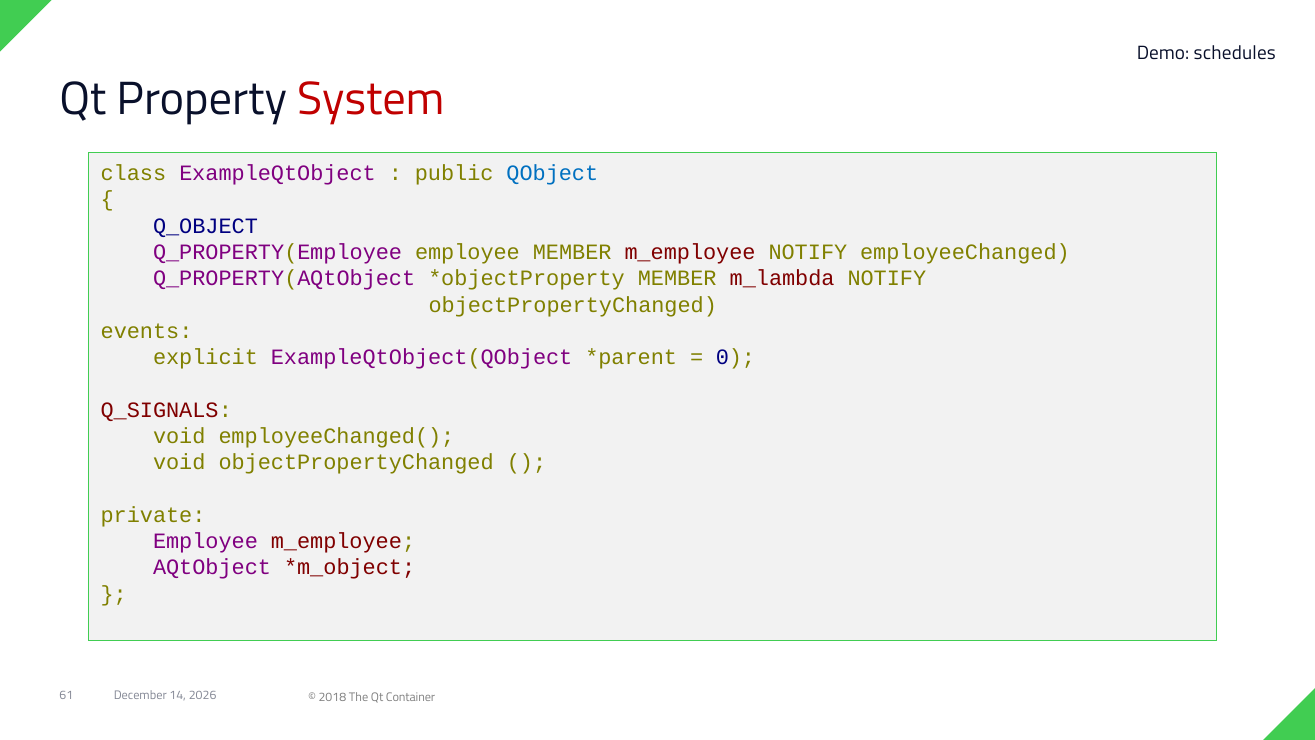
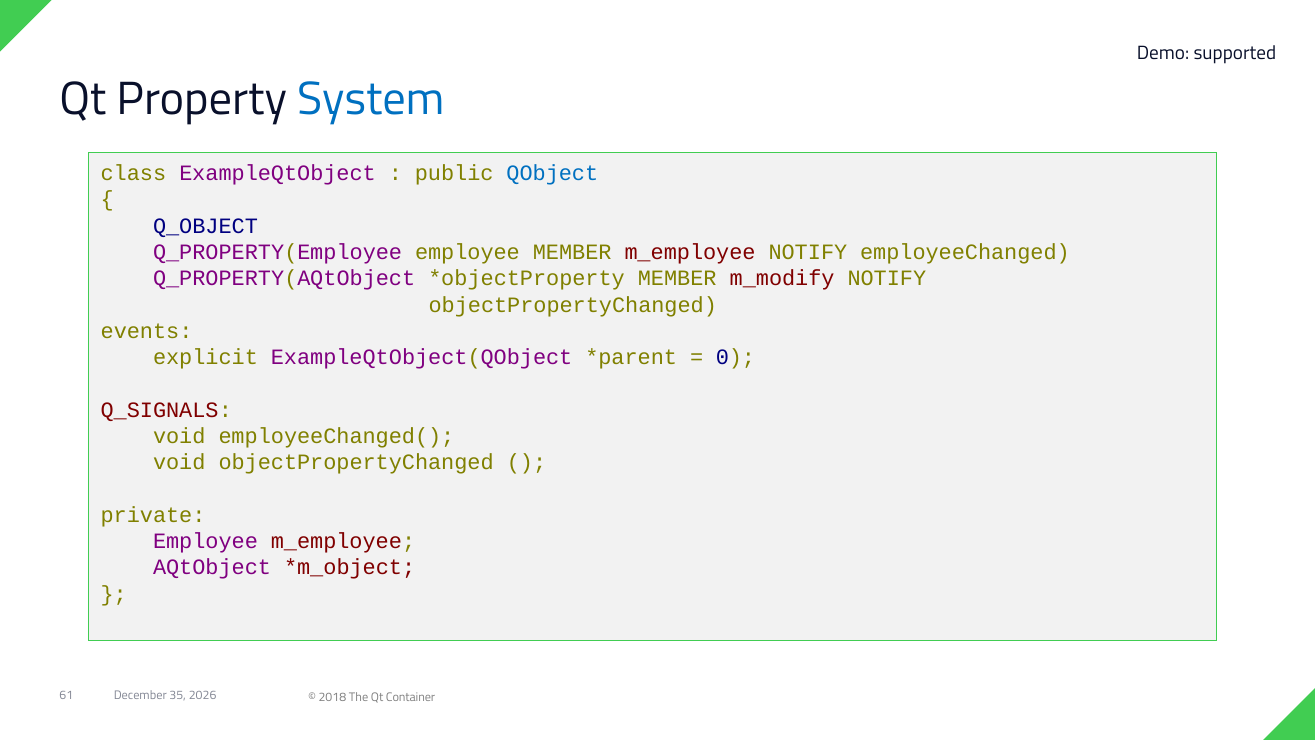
schedules: schedules -> supported
System colour: red -> blue
m_lambda: m_lambda -> m_modify
14: 14 -> 35
